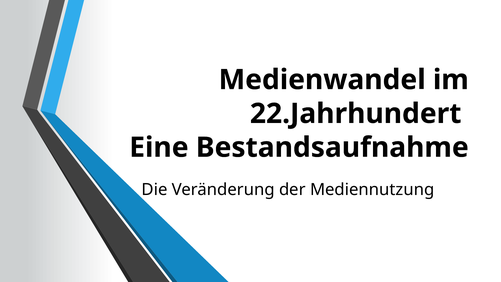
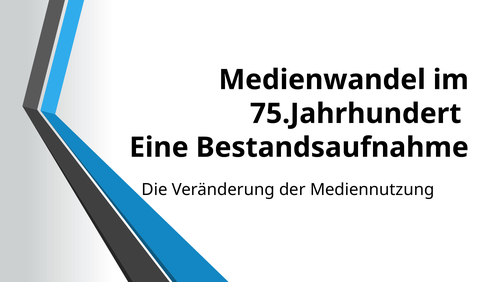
22.Jahrhundert: 22.Jahrhundert -> 75.Jahrhundert
